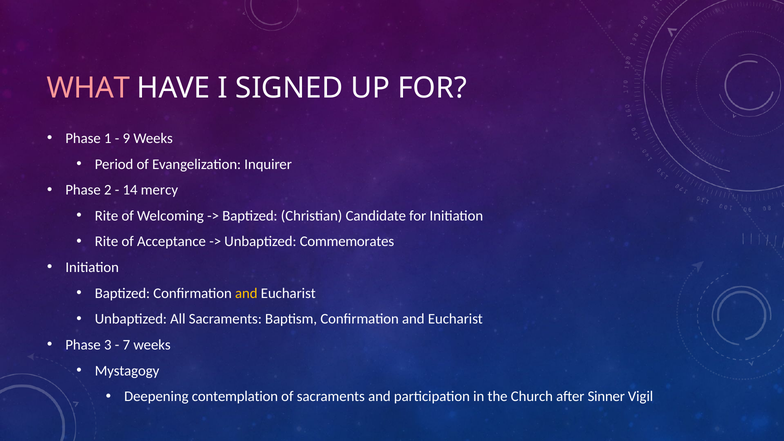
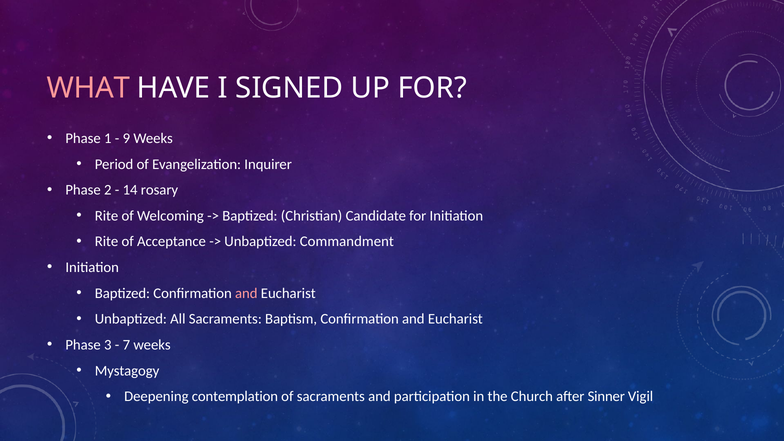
mercy: mercy -> rosary
Commemorates: Commemorates -> Commandment
and at (246, 293) colour: yellow -> pink
